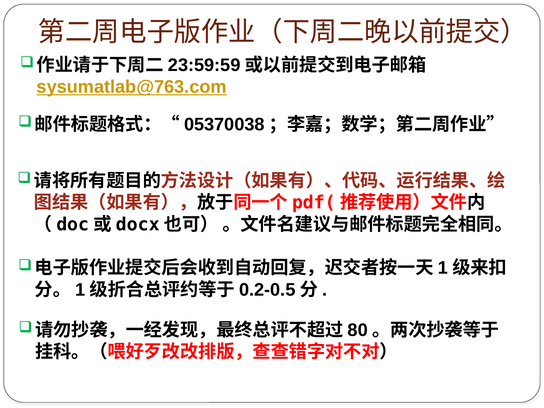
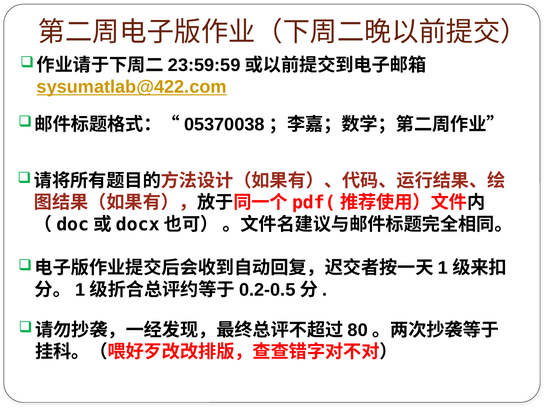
sysumatlab@763.com: sysumatlab@763.com -> sysumatlab@422.com
